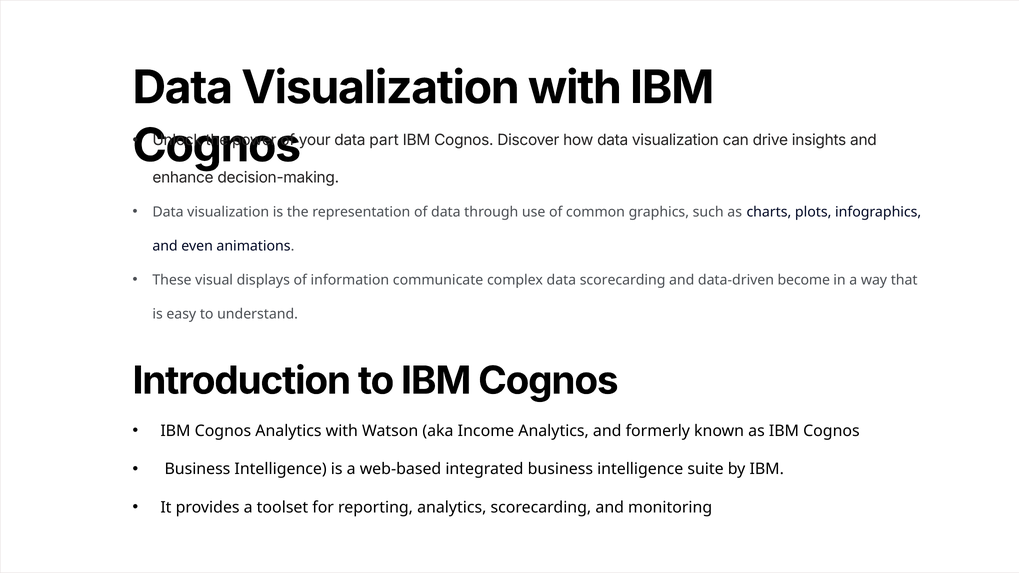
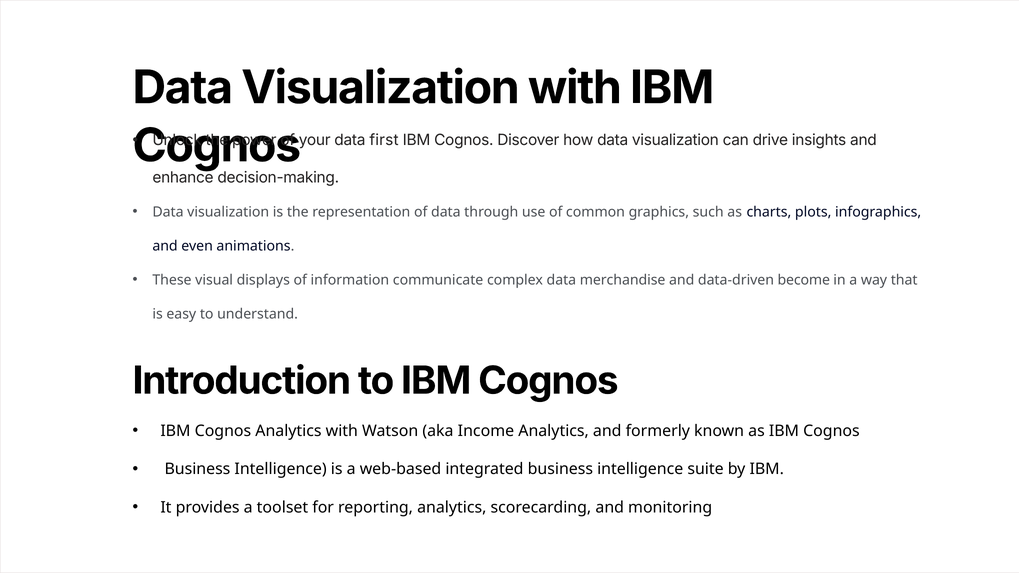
part: part -> first
data scorecarding: scorecarding -> merchandise
